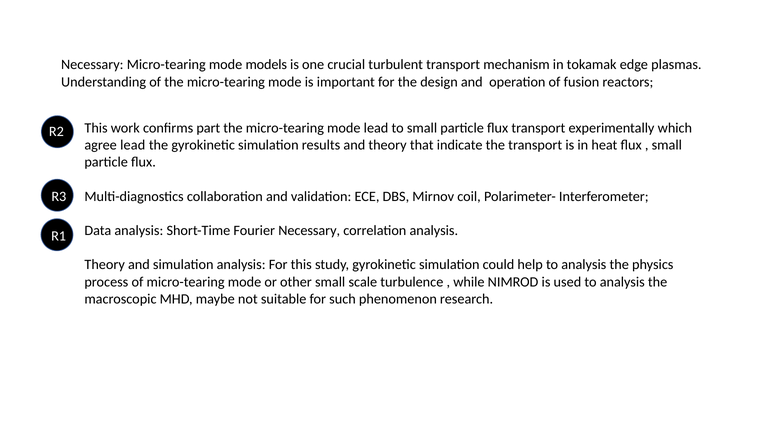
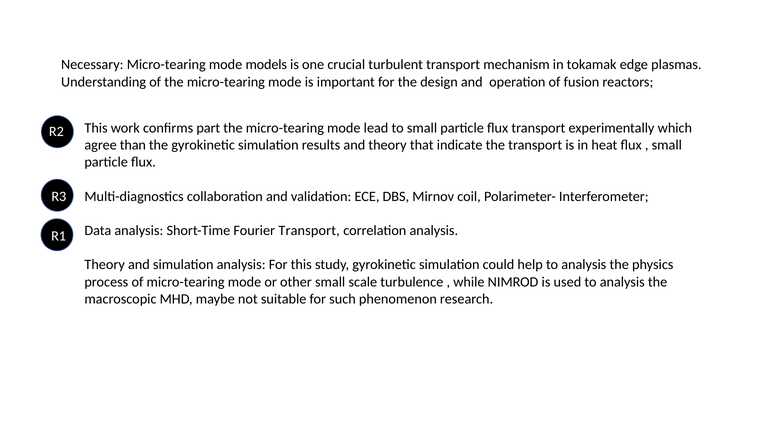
agree lead: lead -> than
Fourier Necessary: Necessary -> Transport
